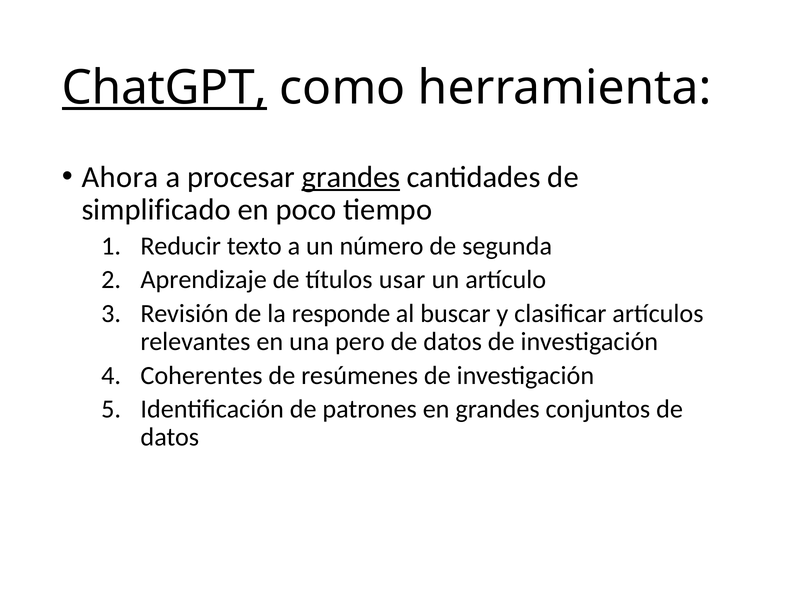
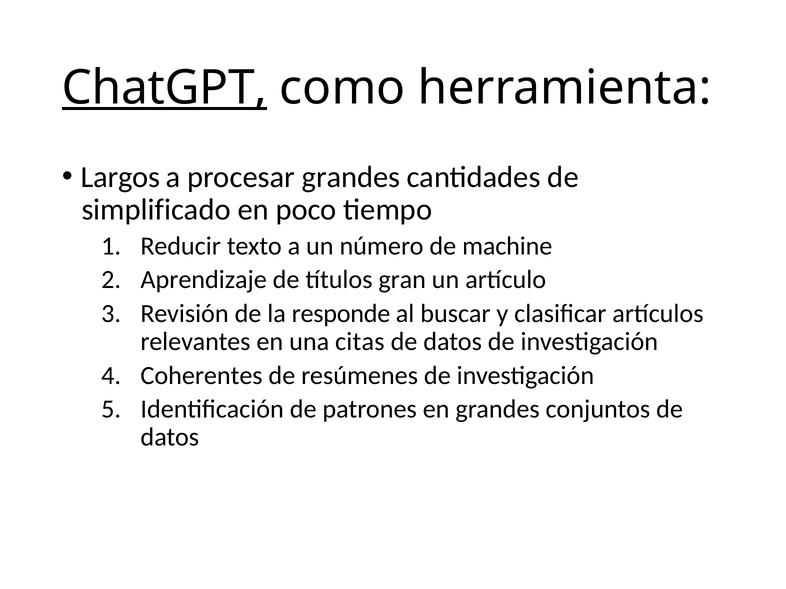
Ahora: Ahora -> Largos
grandes at (351, 177) underline: present -> none
segunda: segunda -> machine
usar: usar -> gran
pero: pero -> citas
